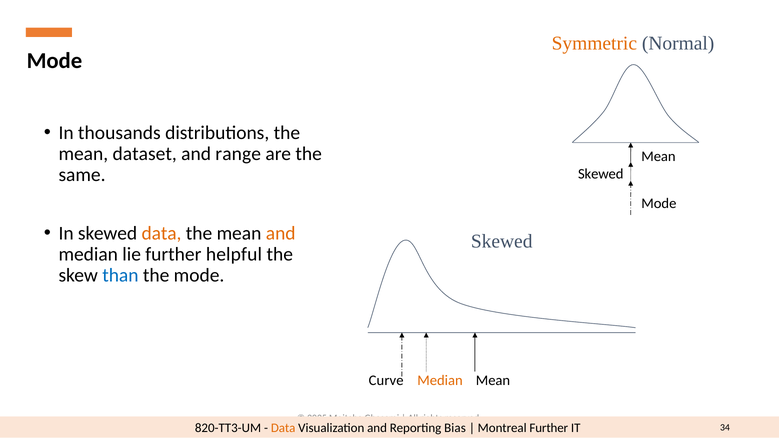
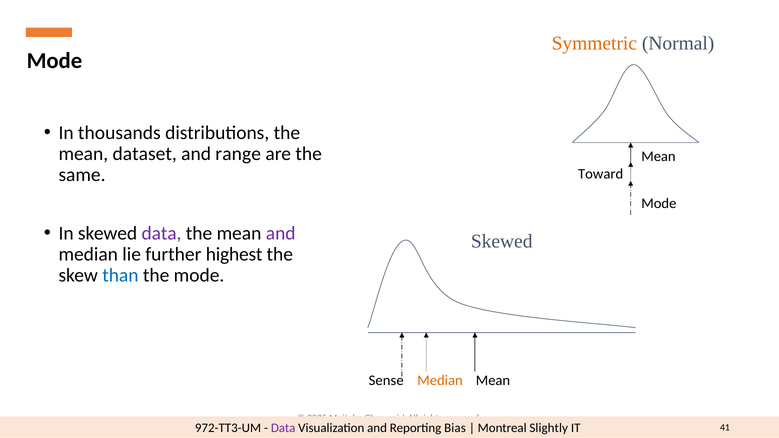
Skewed at (601, 174): Skewed -> Toward
data at (161, 233) colour: orange -> purple
and at (281, 233) colour: orange -> purple
helpful: helpful -> highest
Curve: Curve -> Sense
820-TT3-UM: 820-TT3-UM -> 972-TT3-UM
Data at (283, 428) colour: orange -> purple
Montreal Further: Further -> Slightly
34: 34 -> 41
